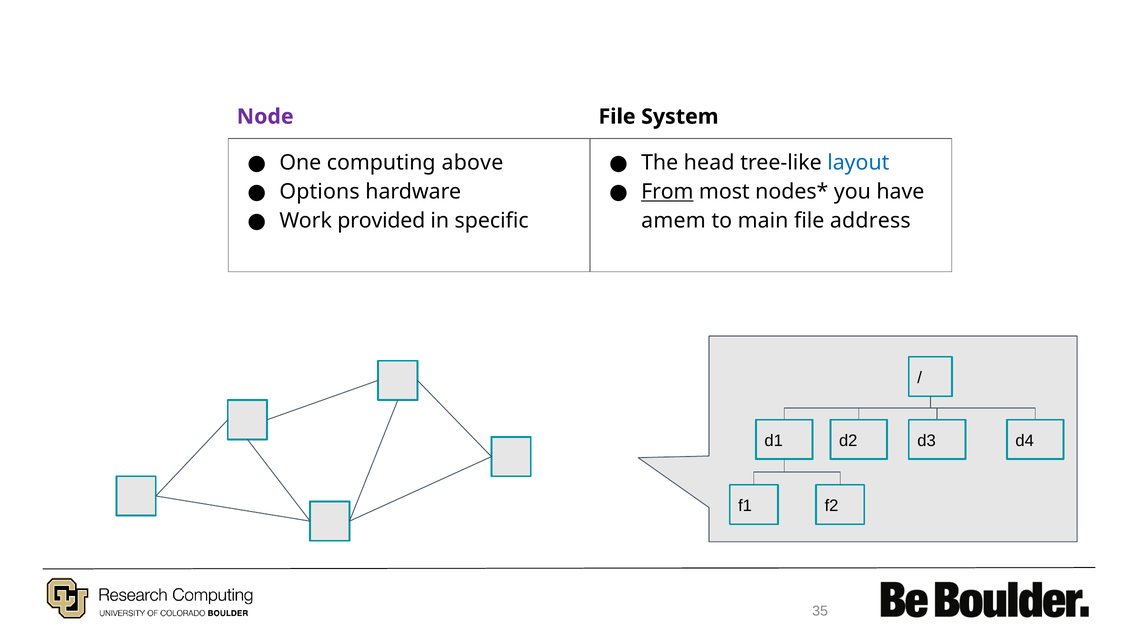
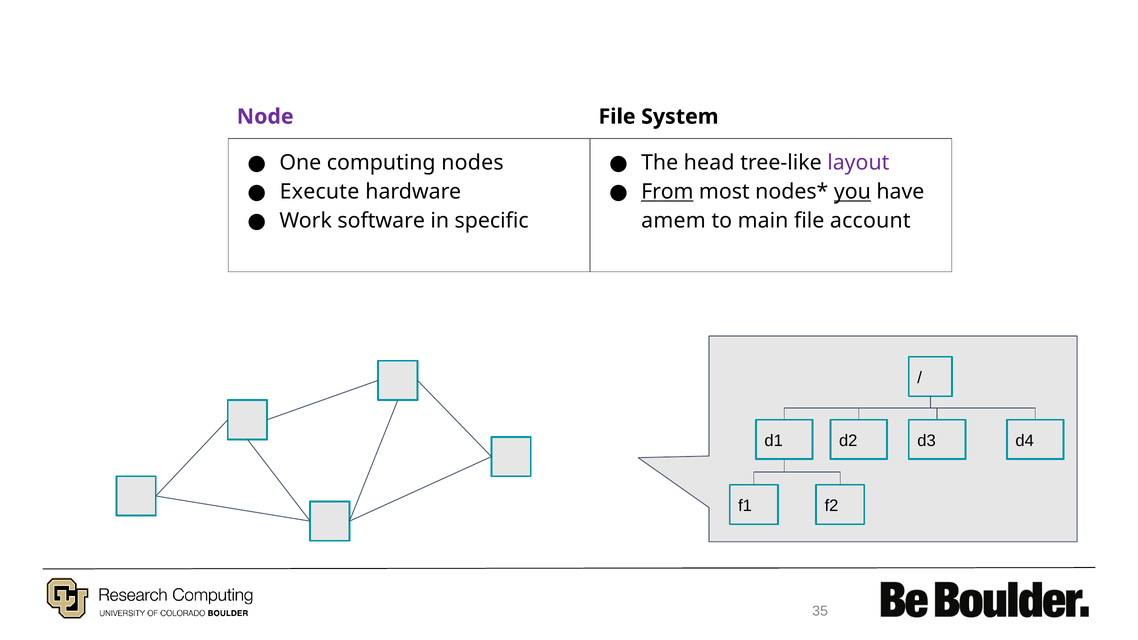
above: above -> nodes
layout colour: blue -> purple
Options: Options -> Execute
you underline: none -> present
provided: provided -> software
address: address -> account
